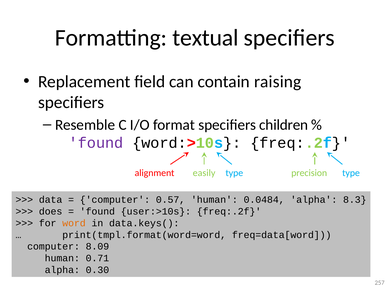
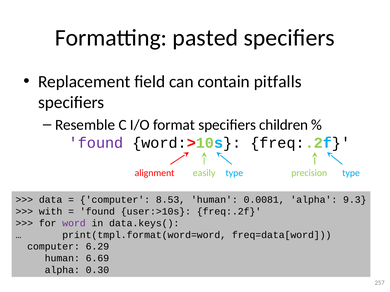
textual: textual -> pasted
raising: raising -> pitfalls
0.57: 0.57 -> 8.53
0.0484: 0.0484 -> 0.0081
8.3: 8.3 -> 9.3
does: does -> with
word colour: orange -> purple
8.09: 8.09 -> 6.29
0.71: 0.71 -> 6.69
